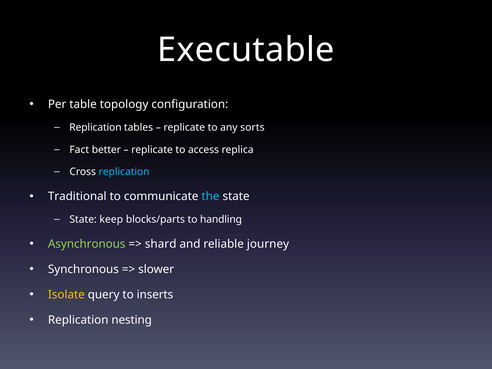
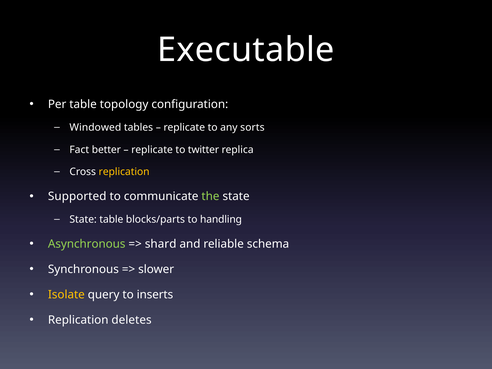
Replication at (95, 127): Replication -> Windowed
access: access -> twitter
replication at (124, 172) colour: light blue -> yellow
Traditional: Traditional -> Supported
the colour: light blue -> light green
State keep: keep -> table
journey: journey -> schema
nesting: nesting -> deletes
